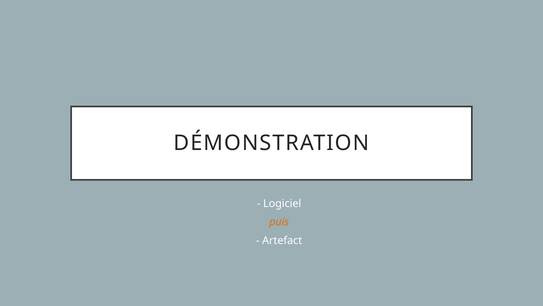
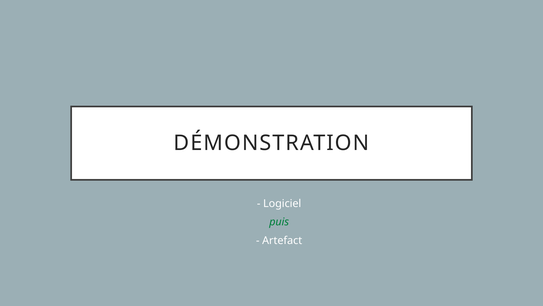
puis colour: orange -> green
